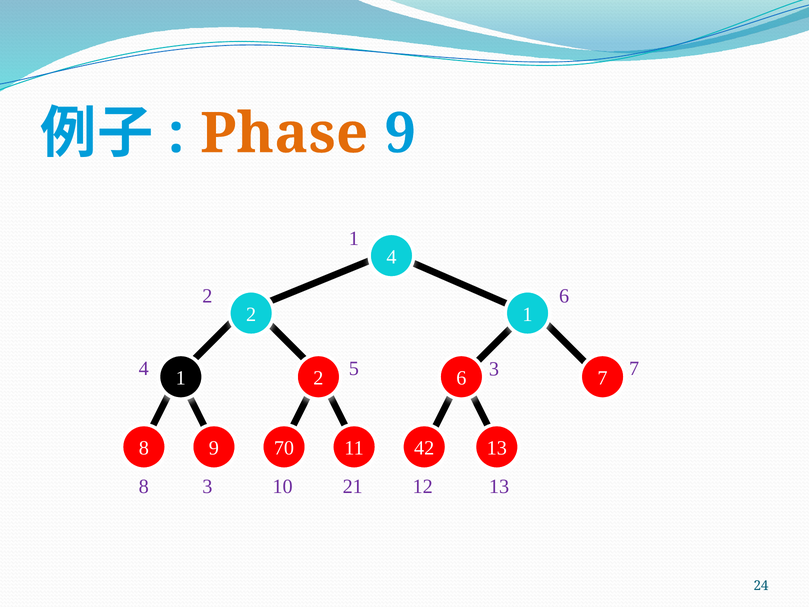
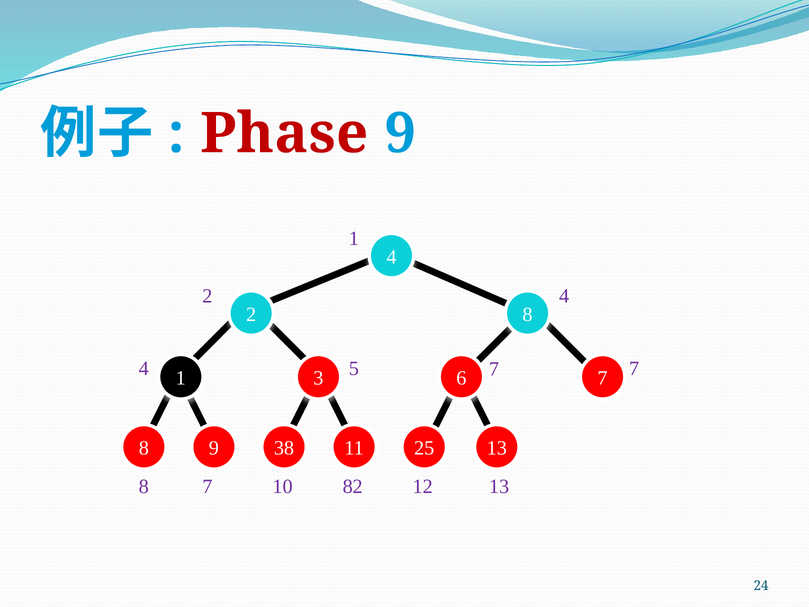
Phase colour: orange -> red
2 6: 6 -> 4
2 1: 1 -> 8
5 3: 3 -> 7
2 at (318, 378): 2 -> 3
70: 70 -> 38
42: 42 -> 25
8 3: 3 -> 7
21: 21 -> 82
